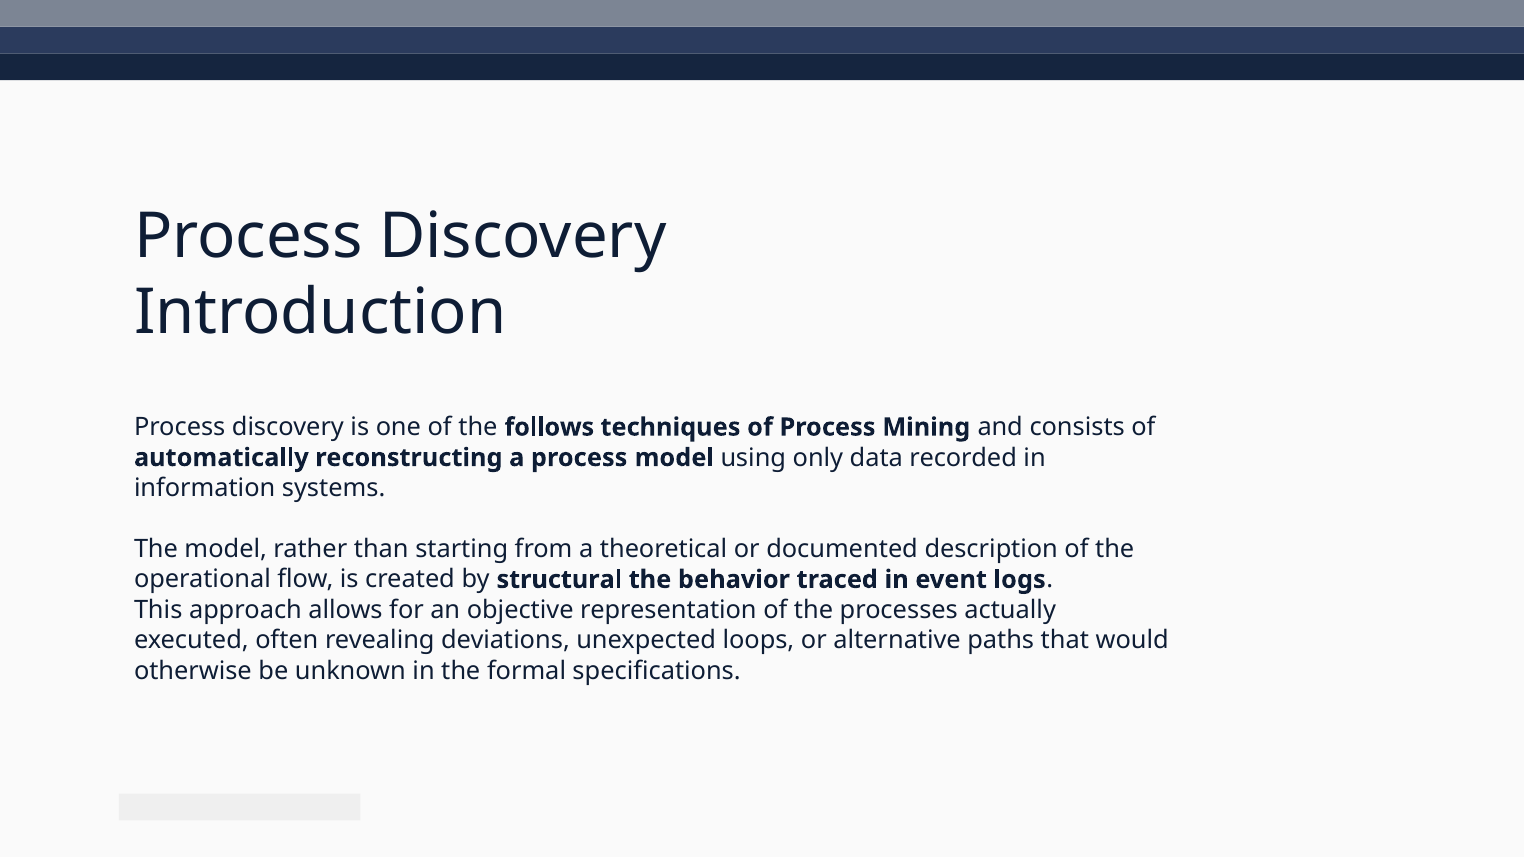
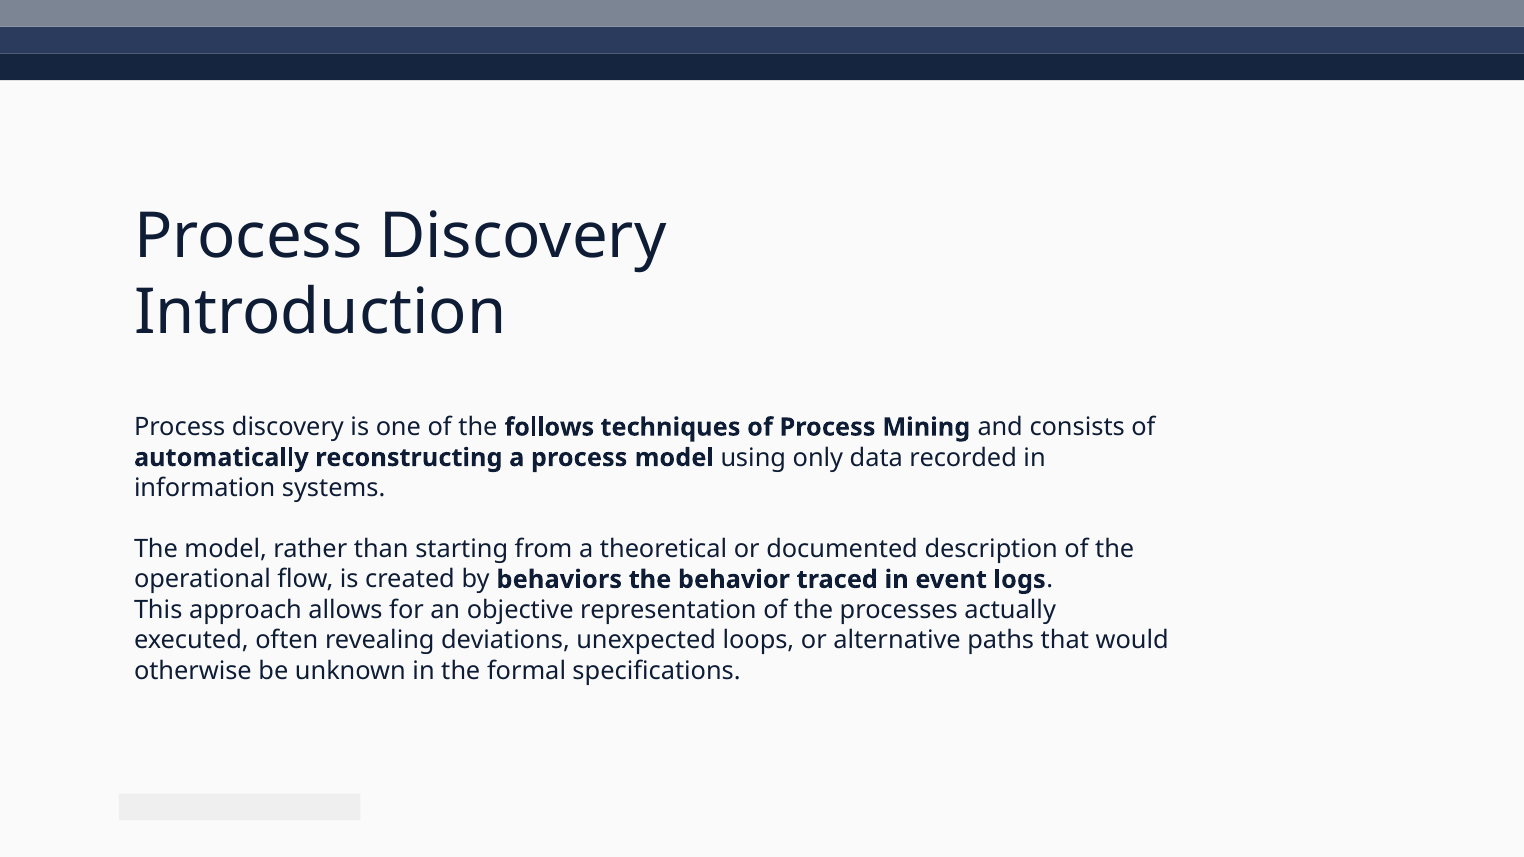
structural: structural -> behaviors
